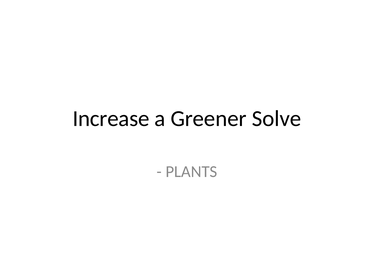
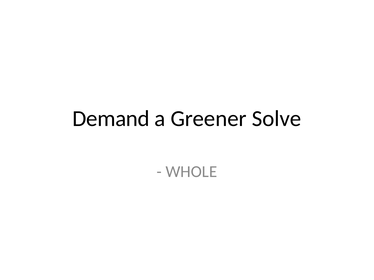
Increase: Increase -> Demand
PLANTS: PLANTS -> WHOLE
